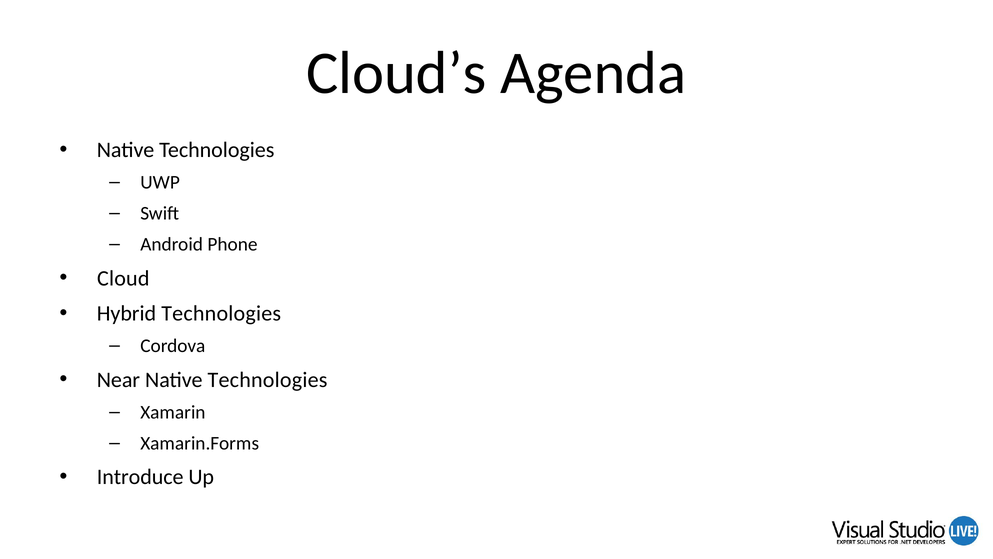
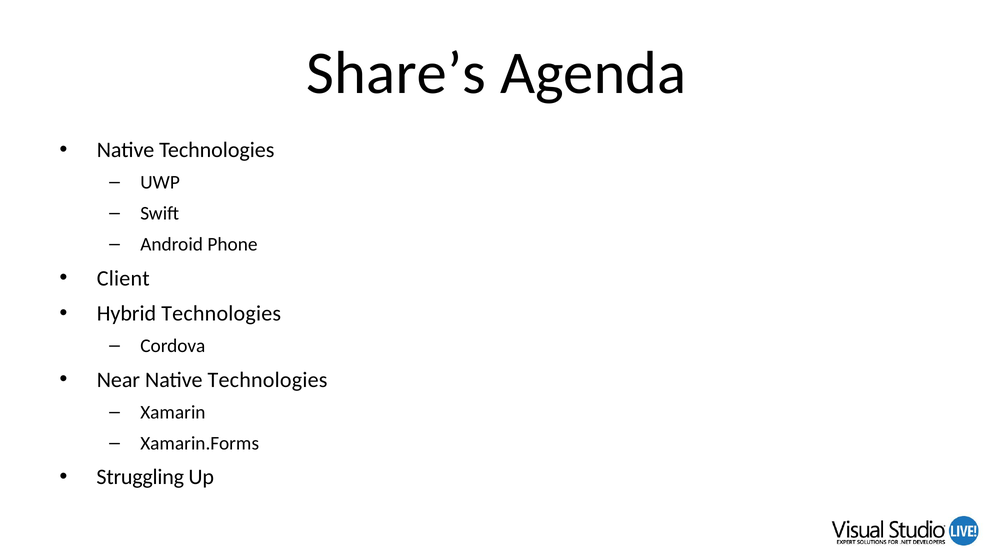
Cloud’s: Cloud’s -> Share’s
Cloud: Cloud -> Client
Introduce: Introduce -> Struggling
